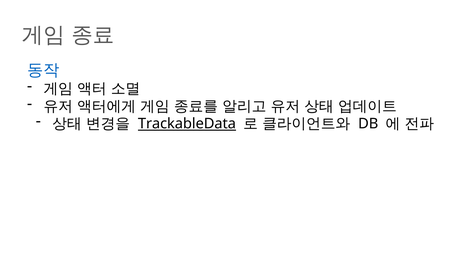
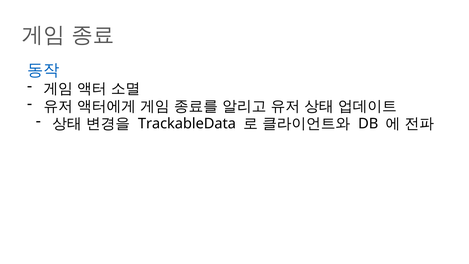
TrackableData underline: present -> none
